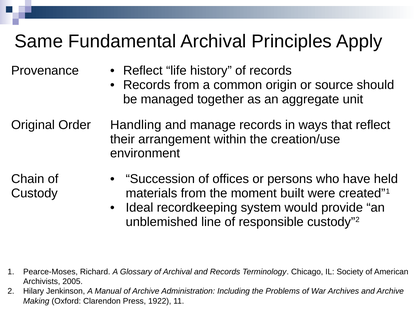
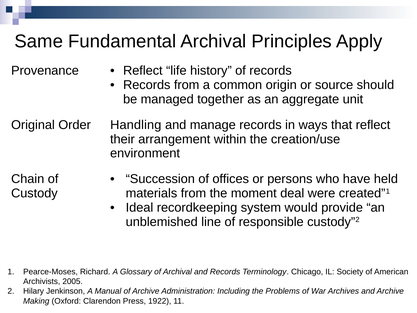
built: built -> deal
